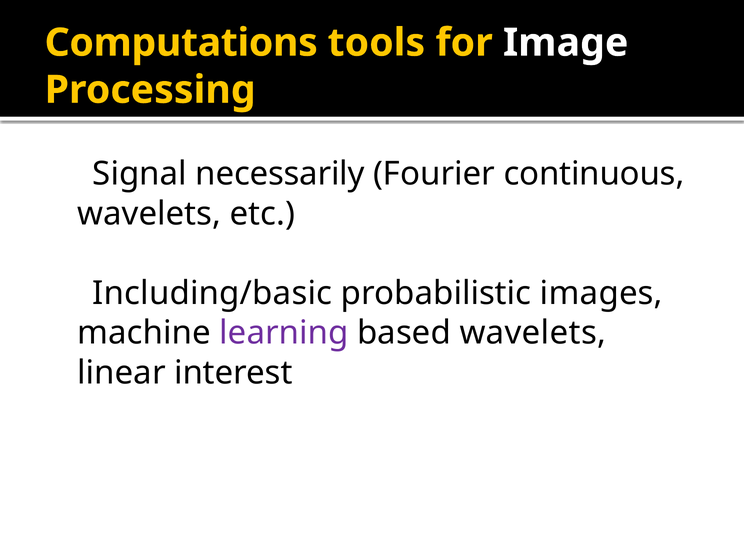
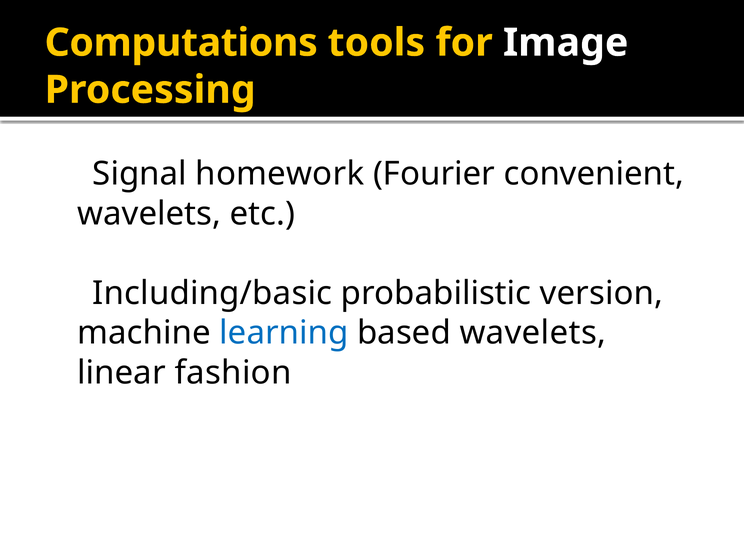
necessarily: necessarily -> homework
continuous: continuous -> convenient
images: images -> version
learning colour: purple -> blue
interest: interest -> fashion
